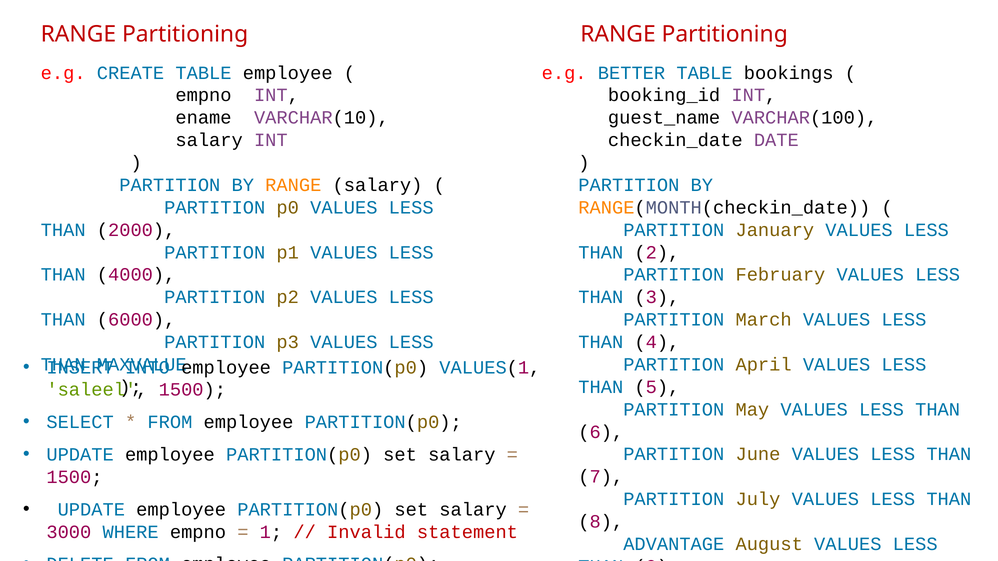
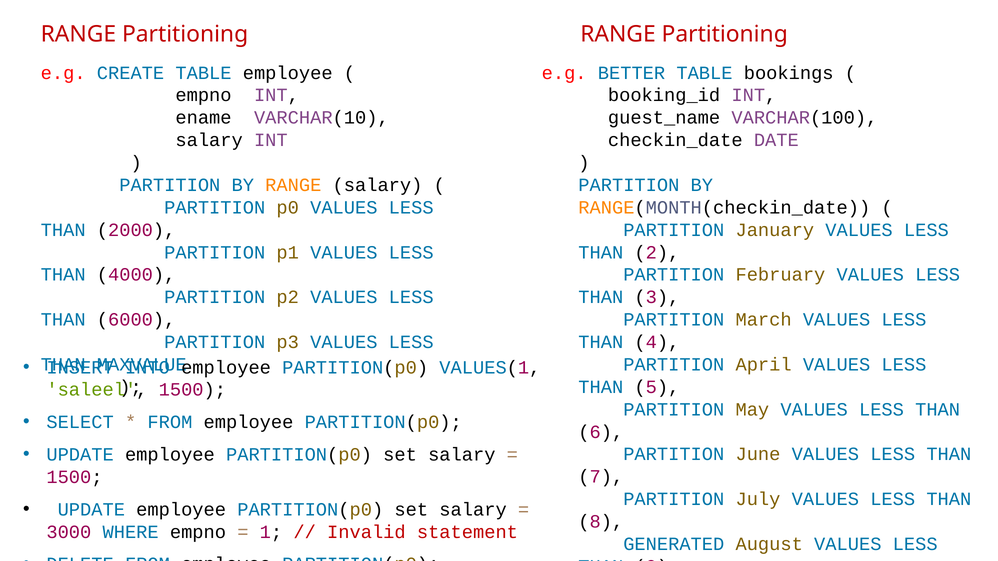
ADVANTAGE: ADVANTAGE -> GENERATED
